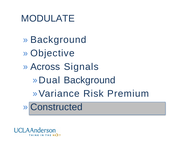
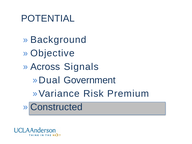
MODULATE: MODULATE -> POTENTIAL
Dual Background: Background -> Government
